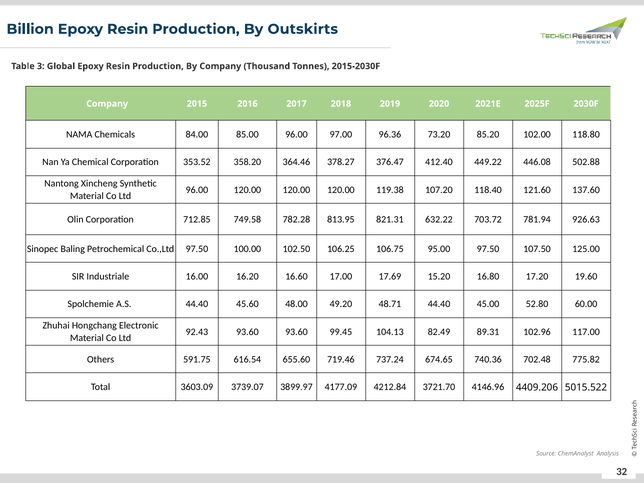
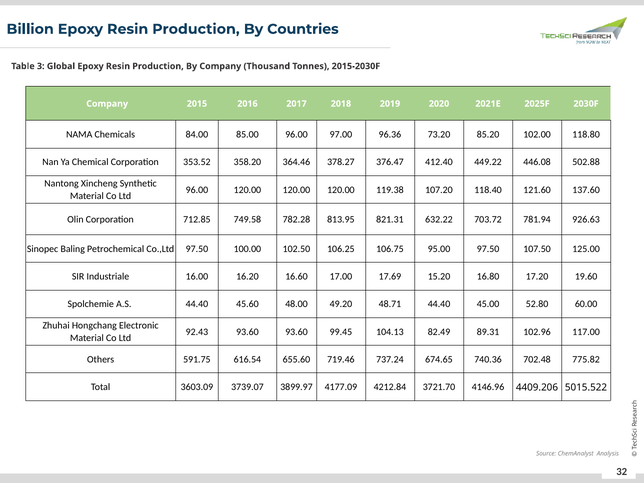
Outskirts: Outskirts -> Countries
